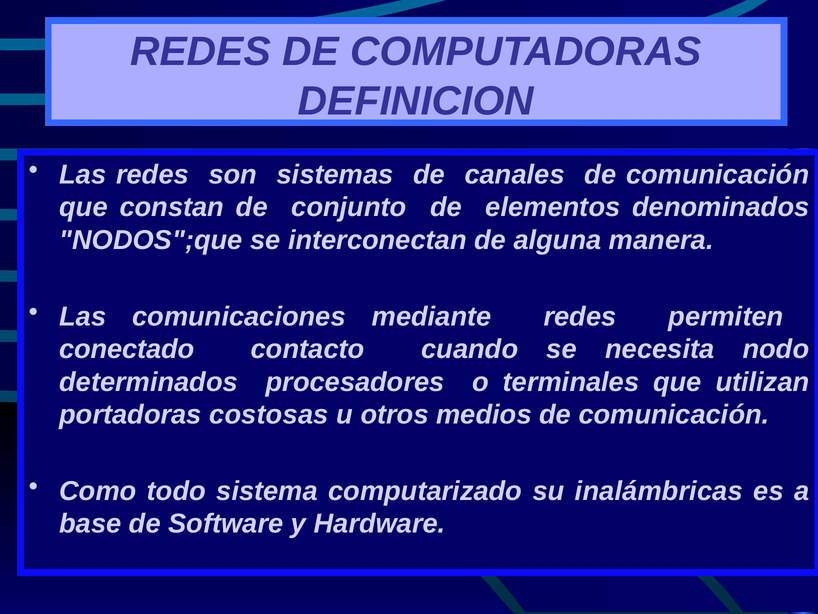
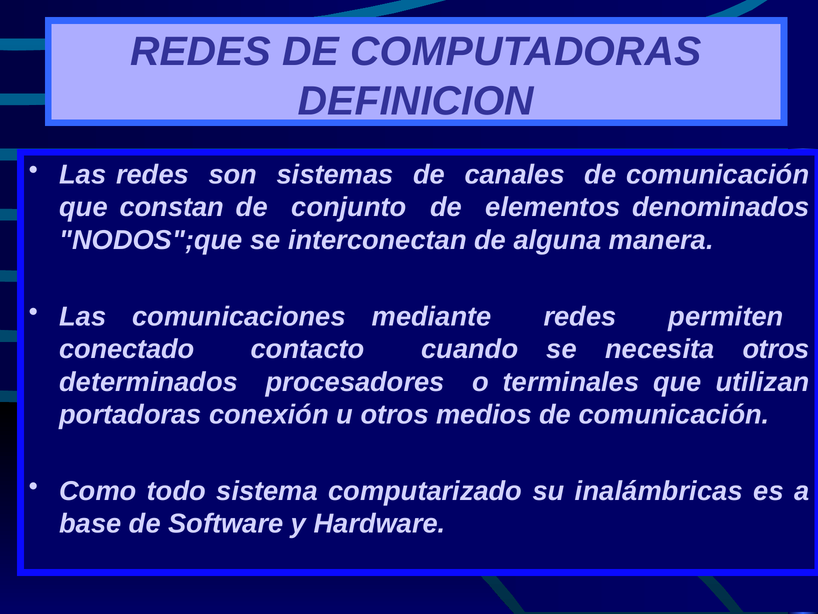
necesita nodo: nodo -> otros
costosas: costosas -> conexión
